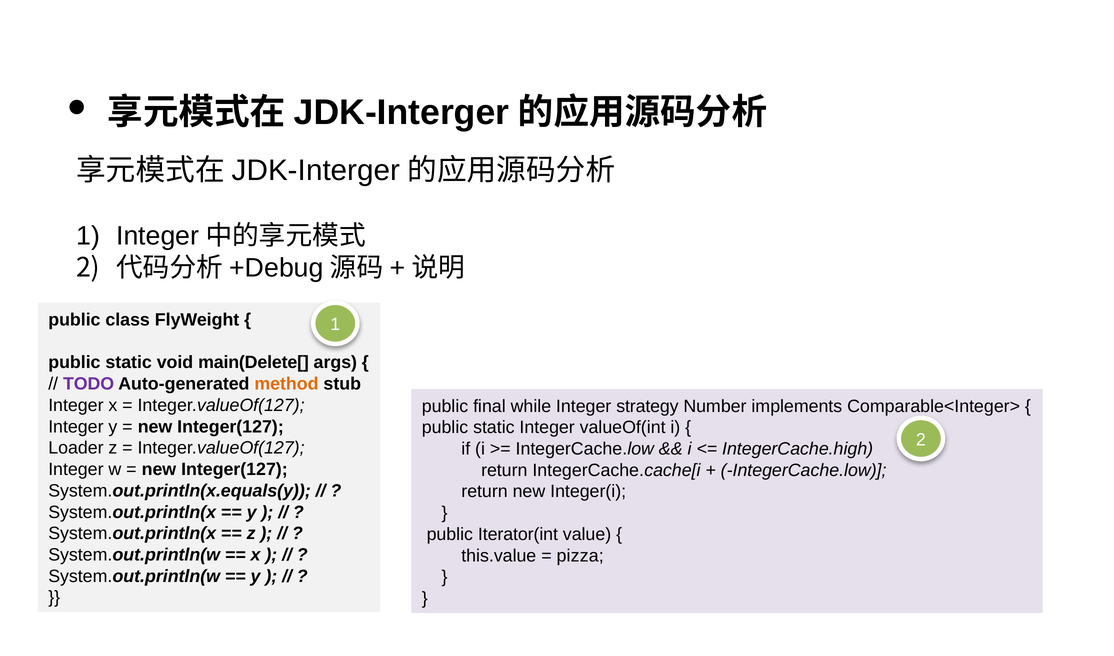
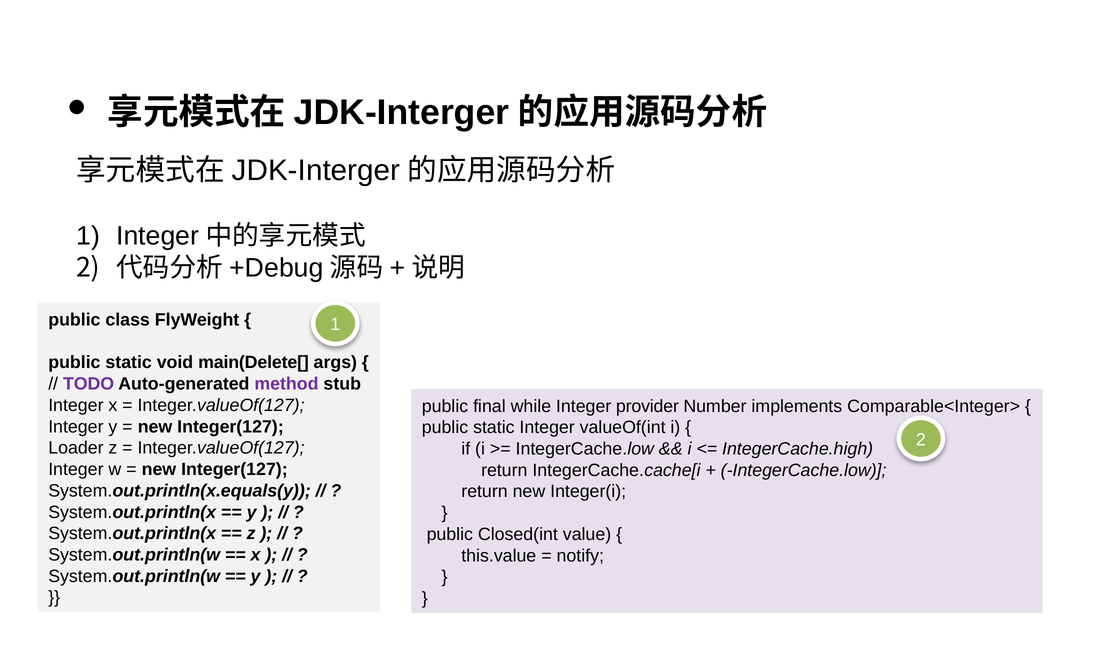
method colour: orange -> purple
strategy: strategy -> provider
Iterator(int: Iterator(int -> Closed(int
pizza: pizza -> notify
